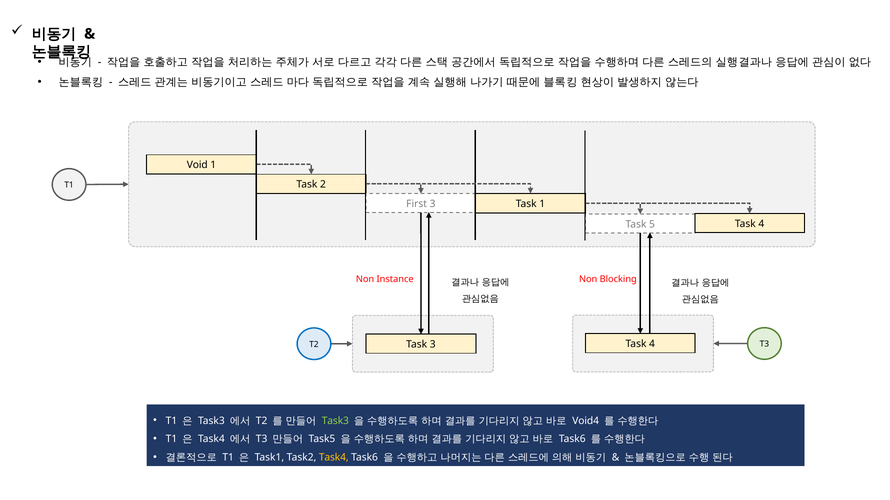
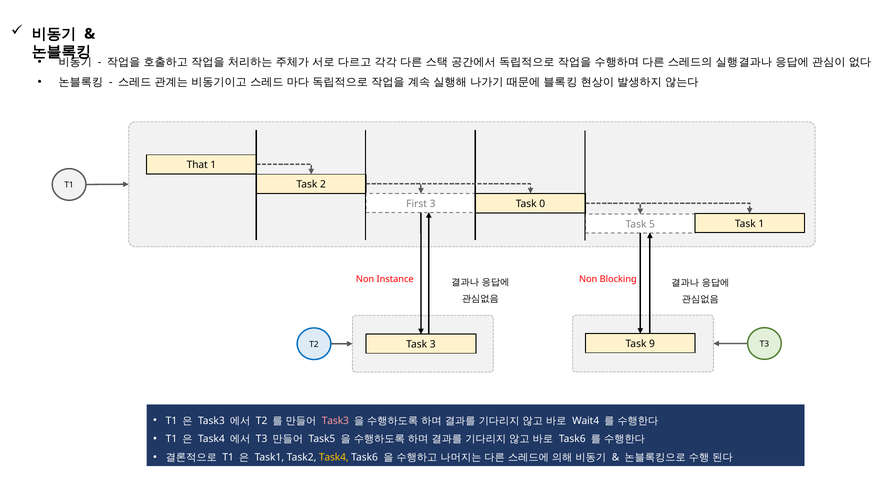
Void: Void -> That
Task 1: 1 -> 0
4 at (761, 224): 4 -> 1
4 at (652, 344): 4 -> 9
Task3 at (335, 421) colour: light green -> pink
Void4: Void4 -> Wait4
